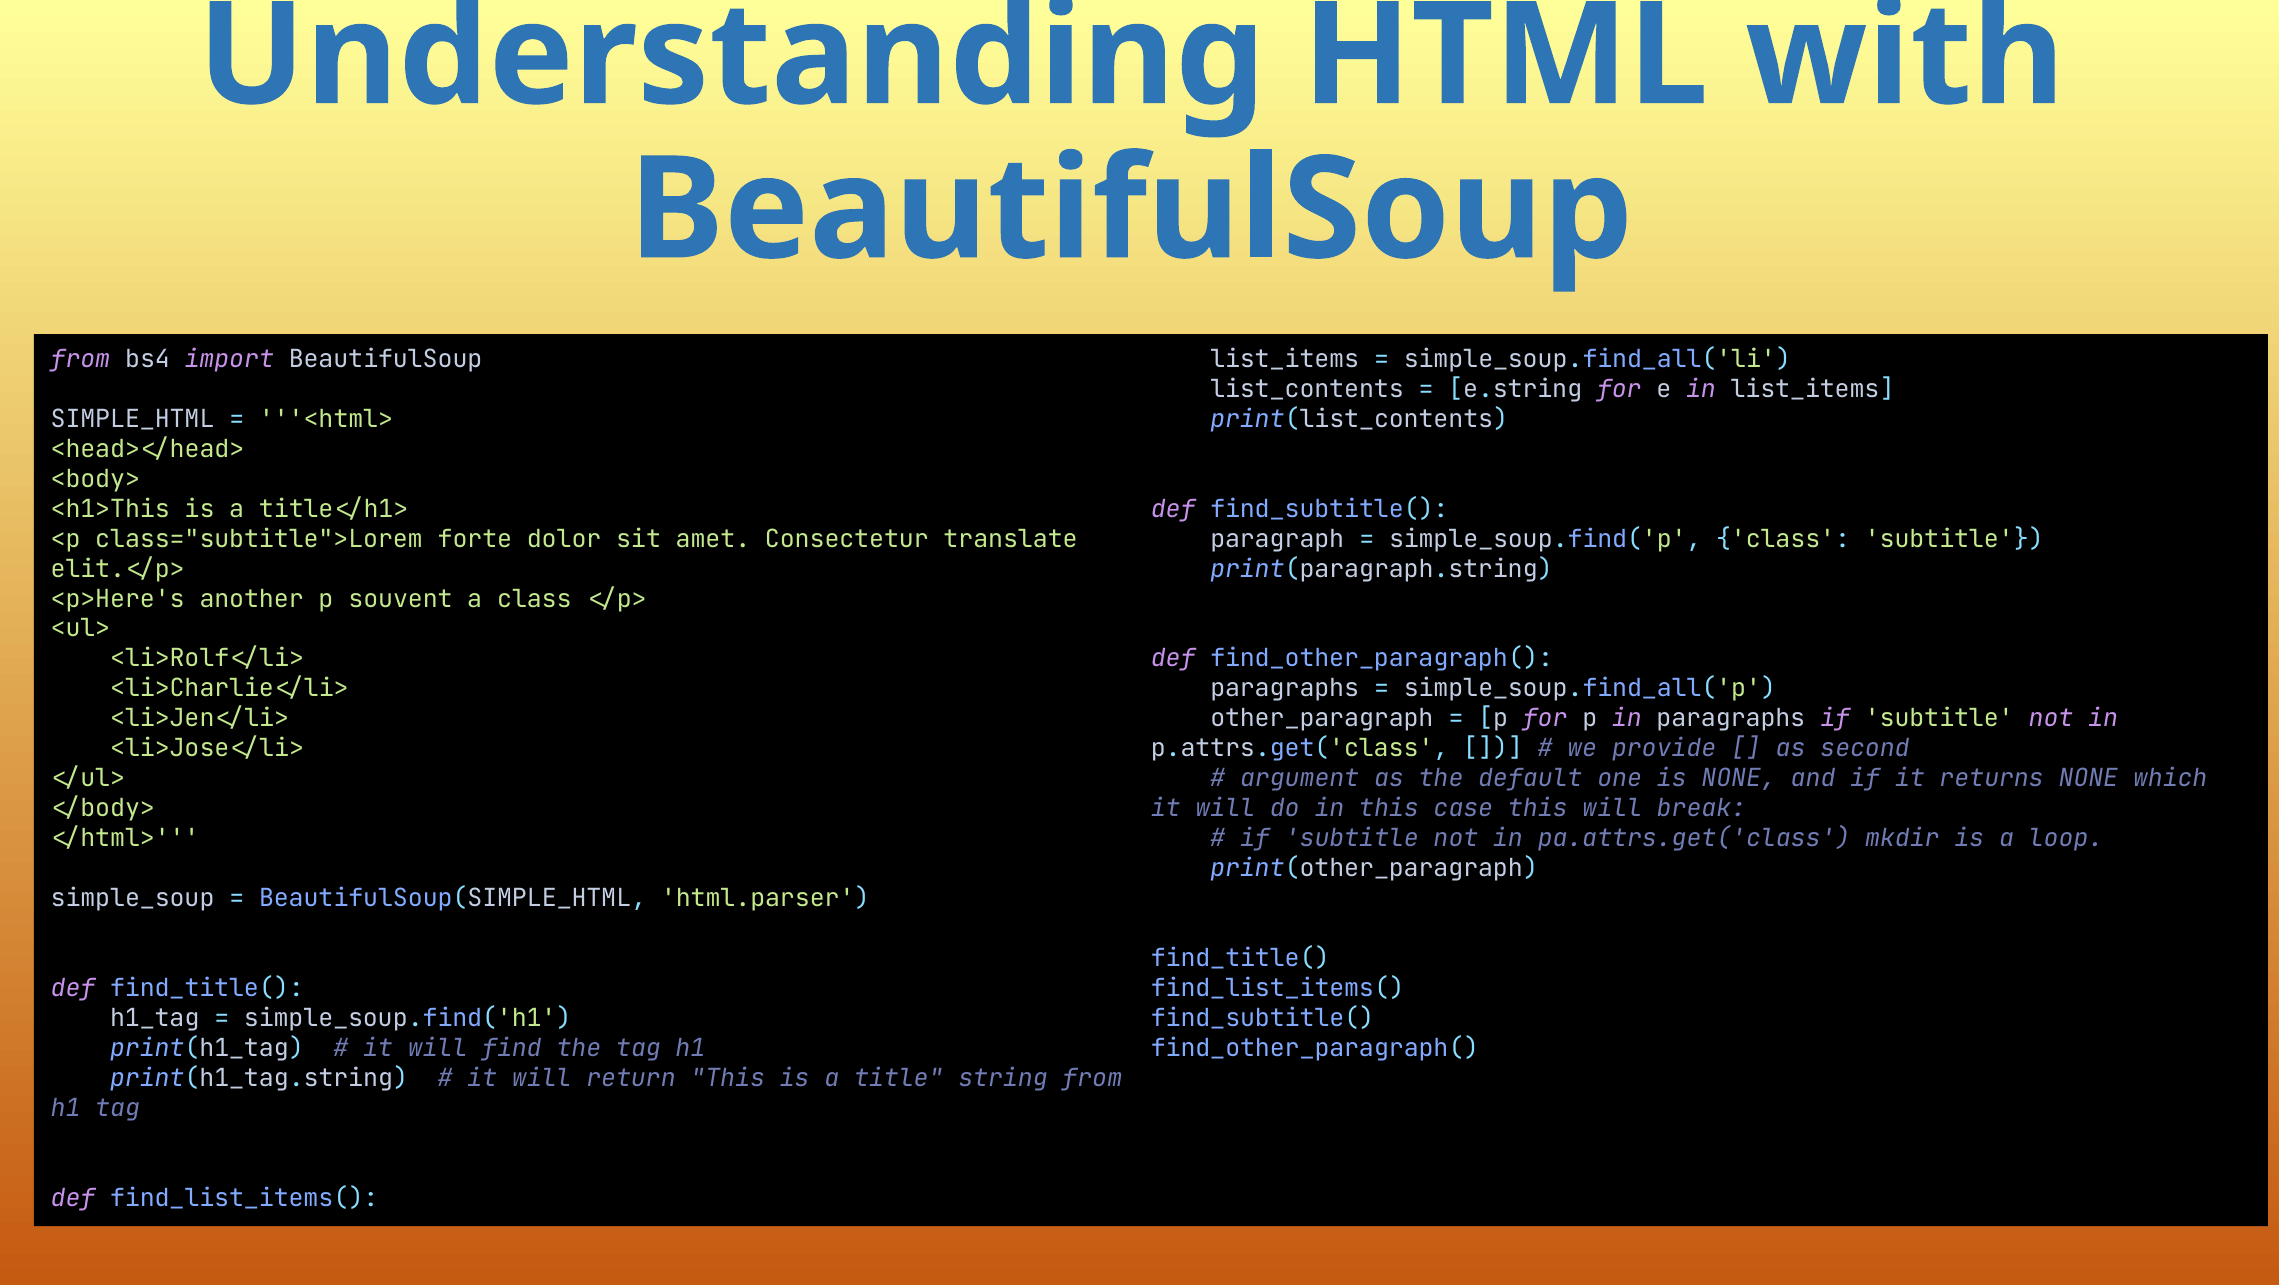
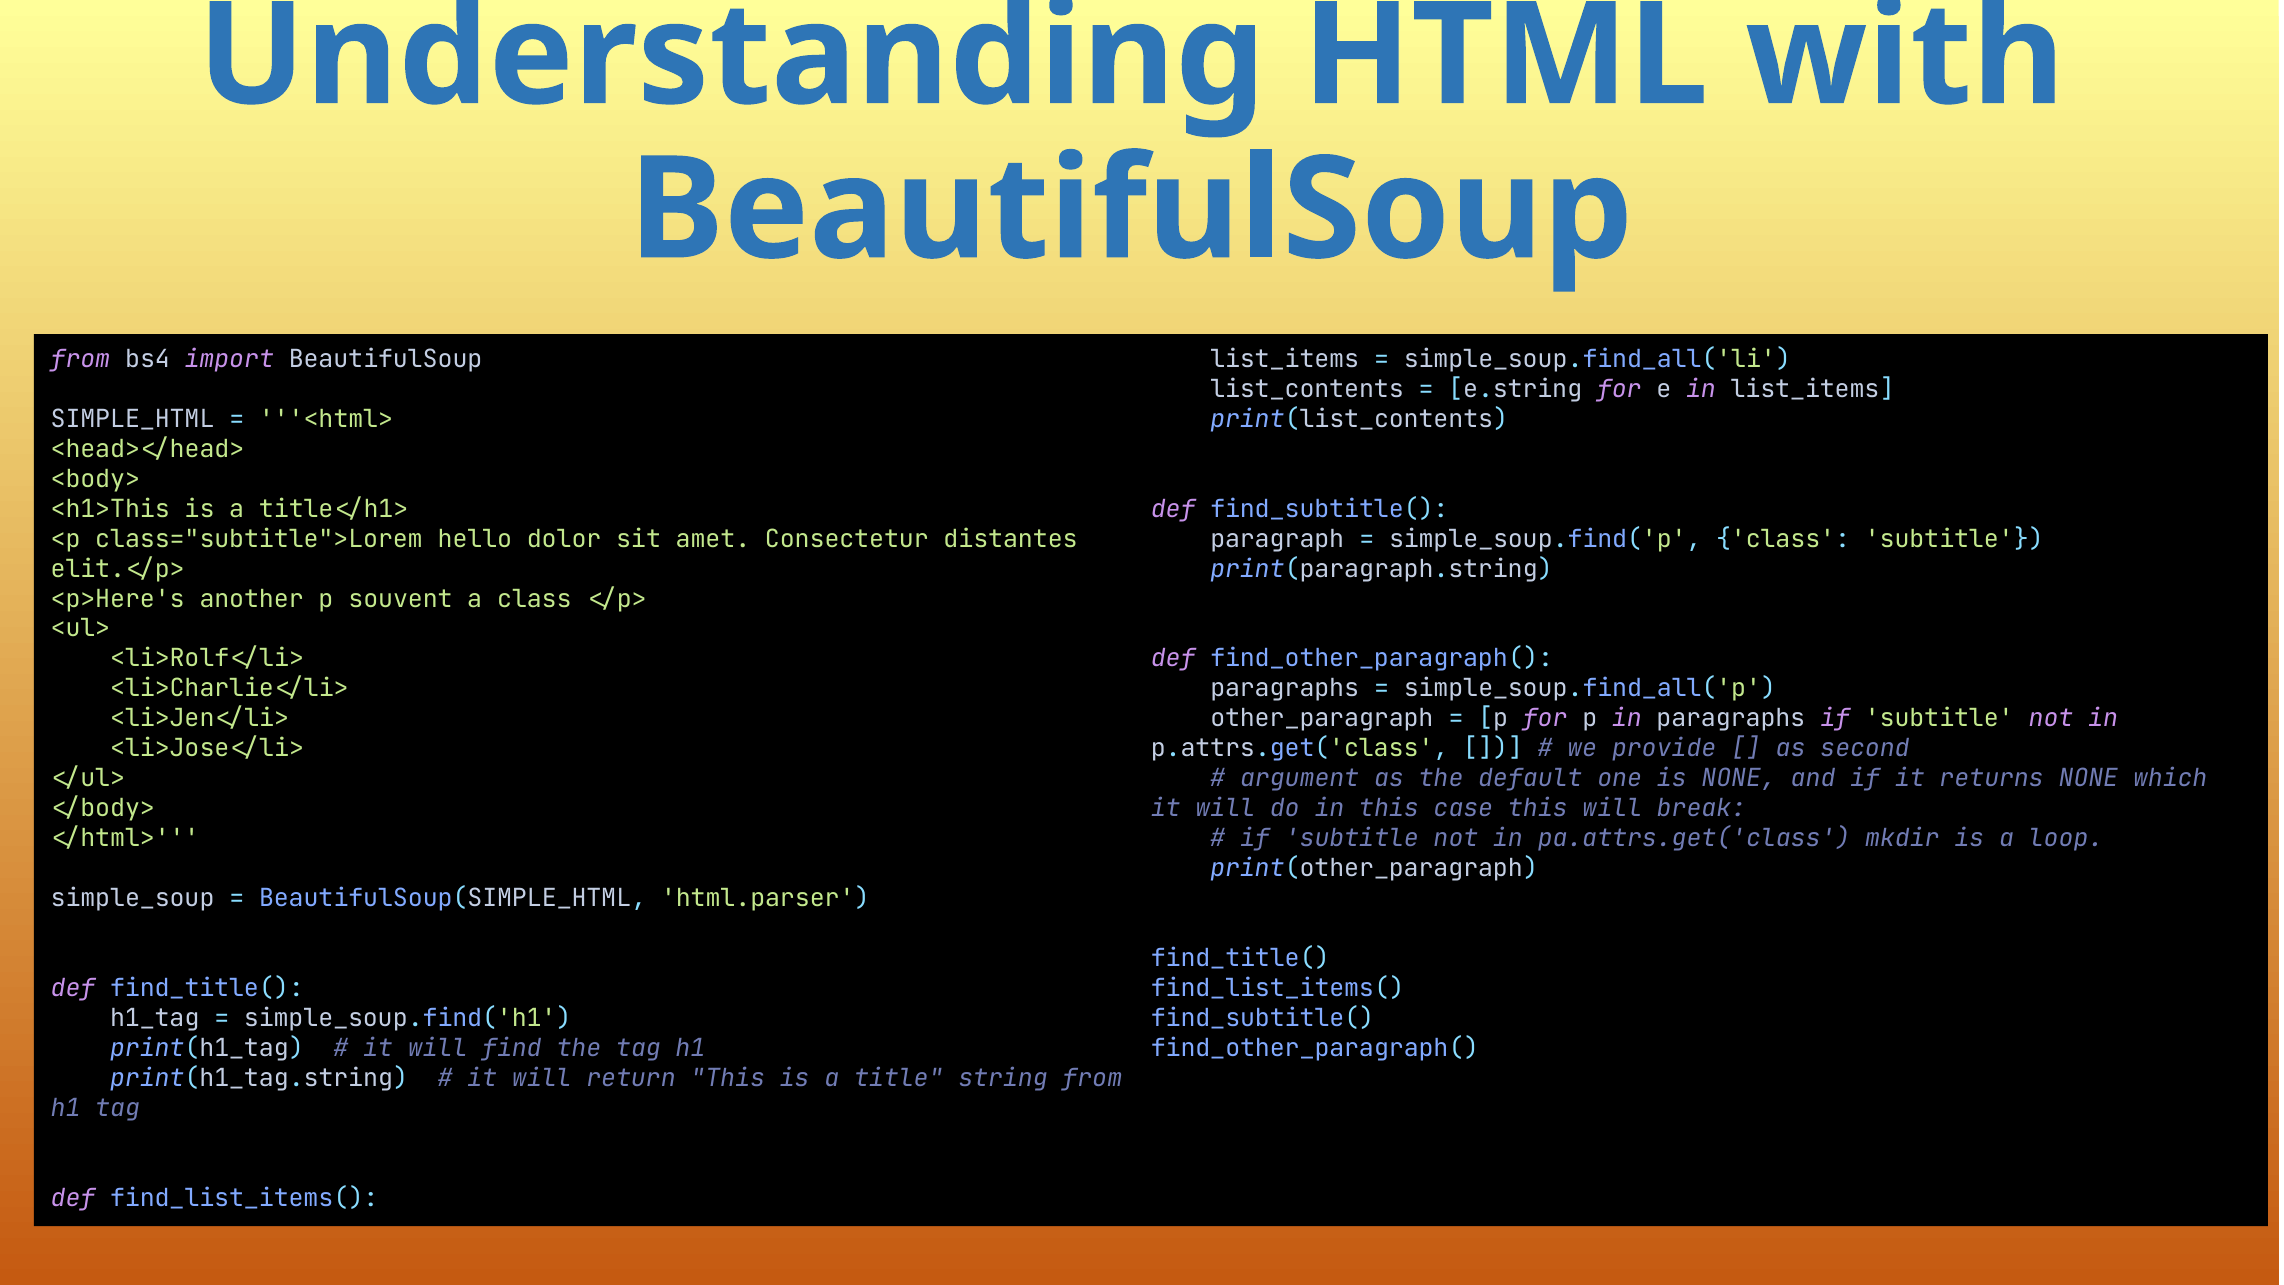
forte: forte -> hello
translate: translate -> distantes
